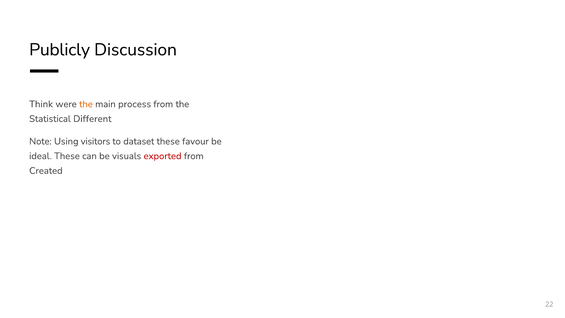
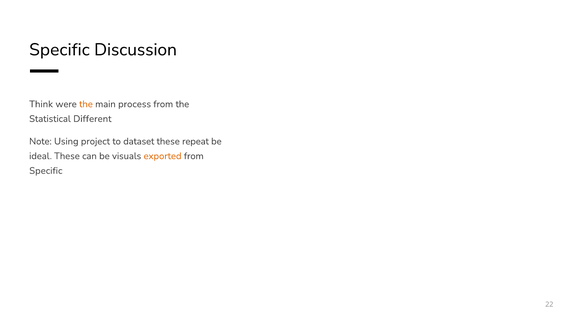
Publicly at (60, 50): Publicly -> Specific
visitors: visitors -> project
favour: favour -> repeat
exported colour: red -> orange
Created at (46, 171): Created -> Specific
